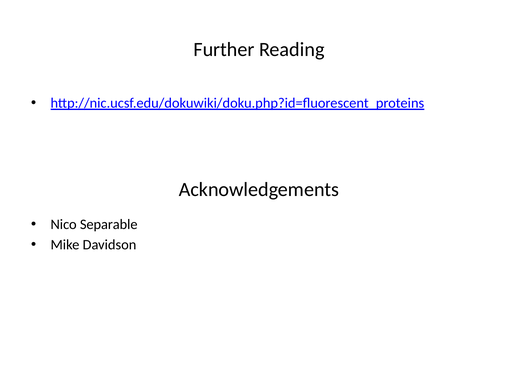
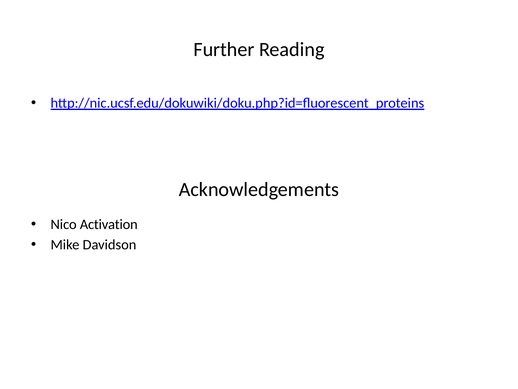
Separable: Separable -> Activation
